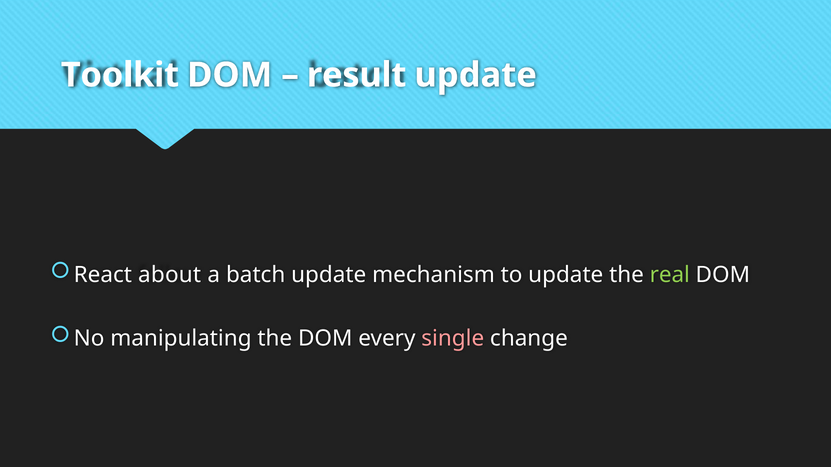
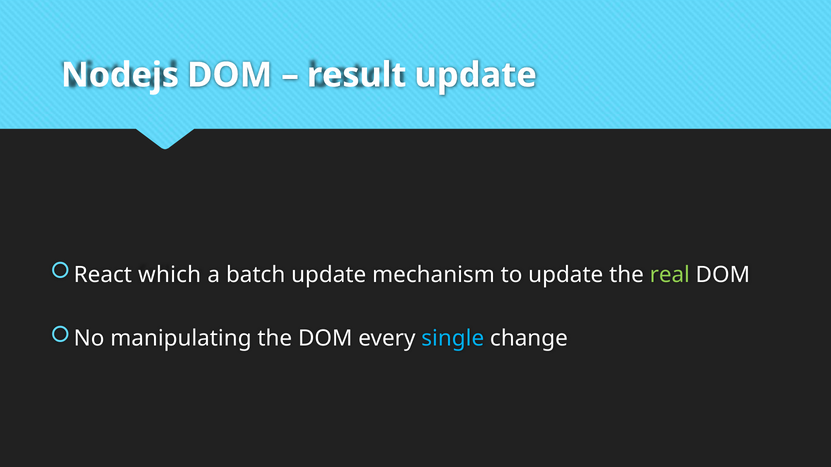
Toolkit: Toolkit -> Nodejs
about: about -> which
single colour: pink -> light blue
